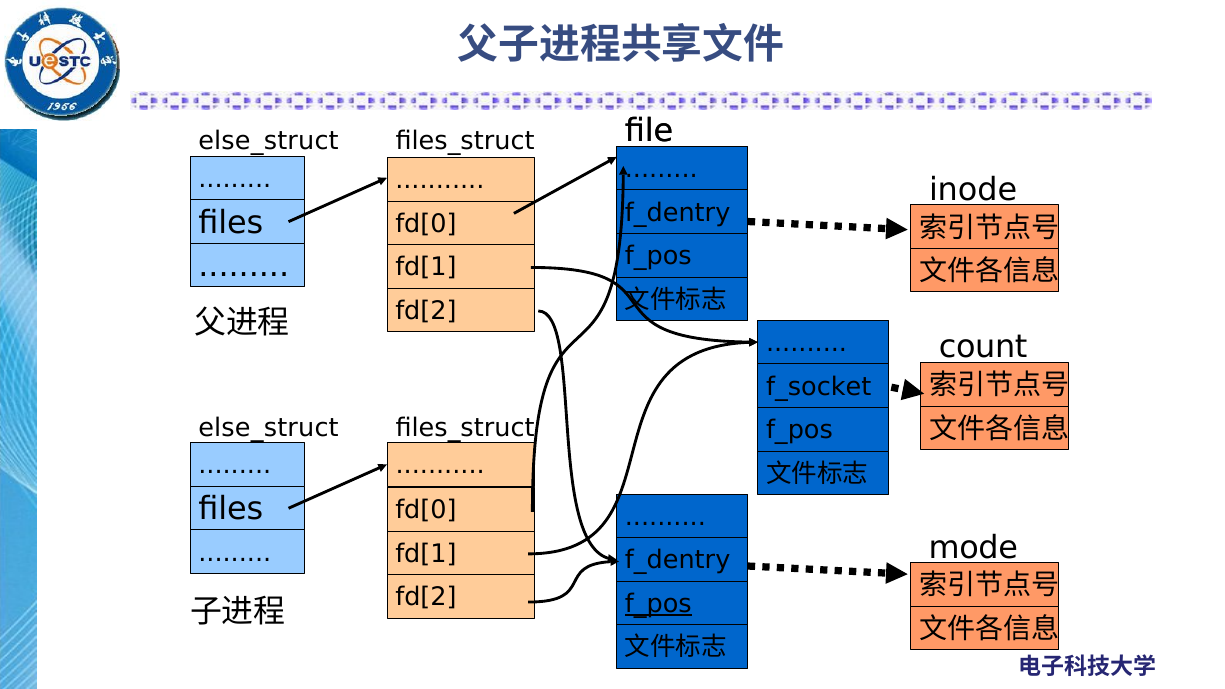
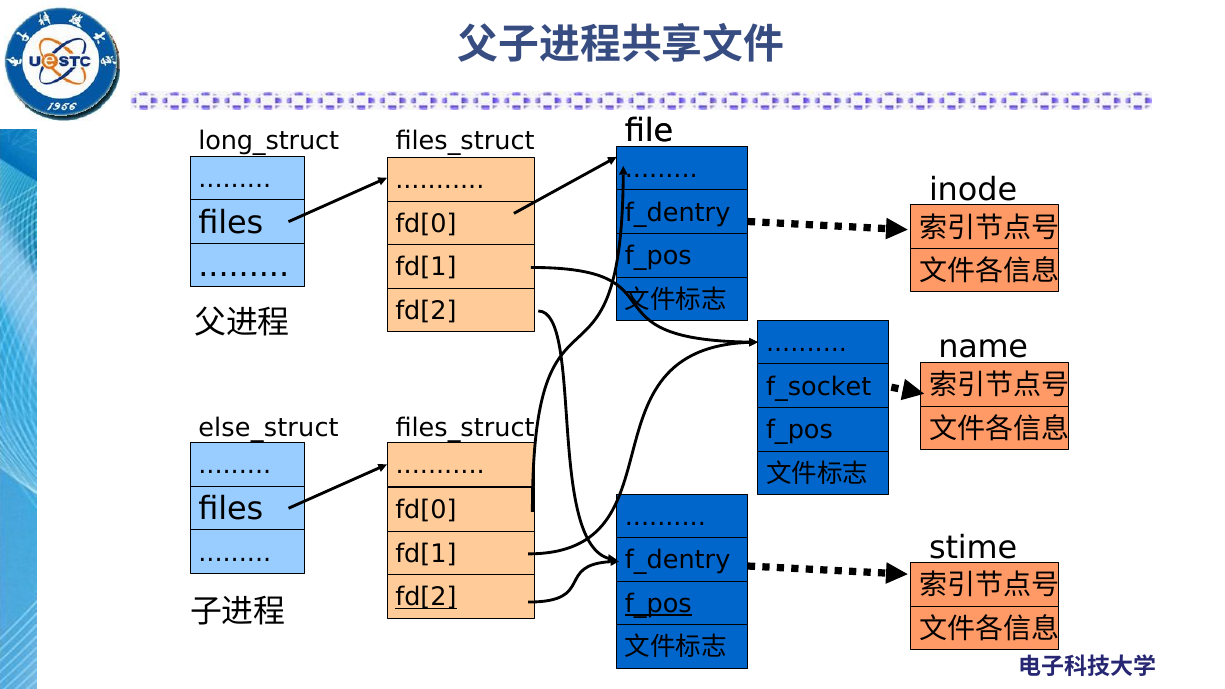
else_struct at (269, 141): else_struct -> long_struct
count: count -> name
mode: mode -> stime
fd[2 at (426, 597) underline: none -> present
